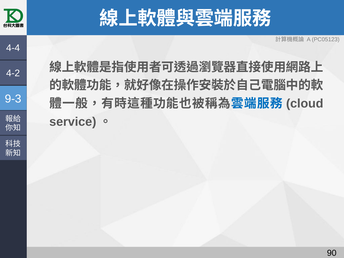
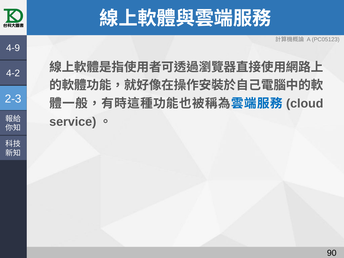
4-4: 4-4 -> 4-9
9-3: 9-3 -> 2-3
